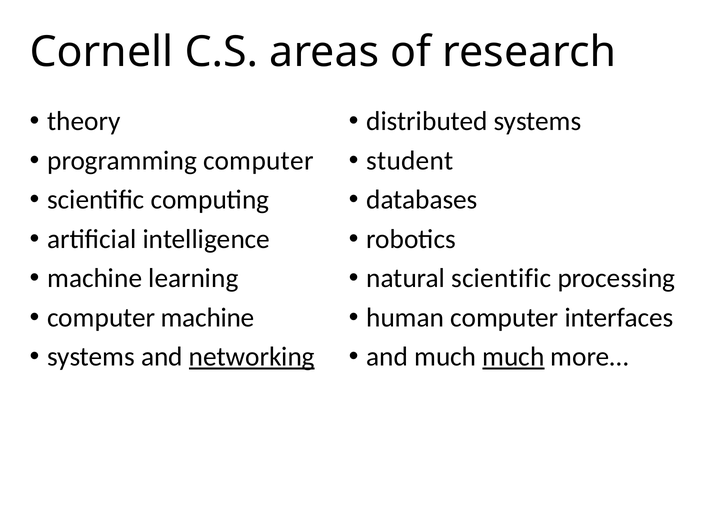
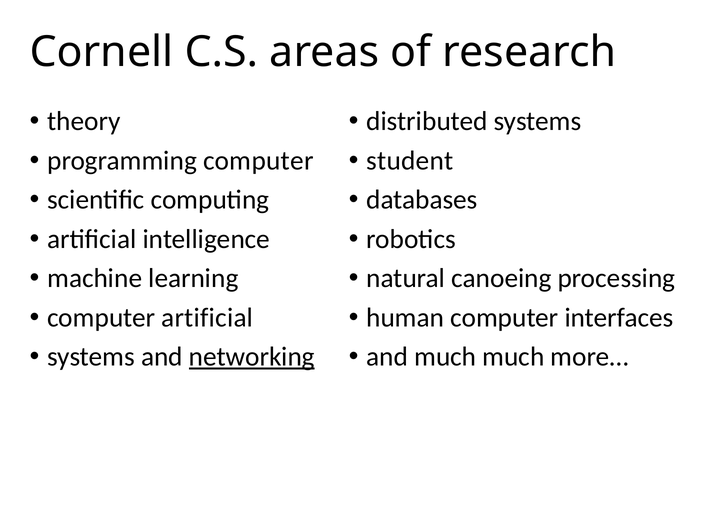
natural scientific: scientific -> canoeing
computer machine: machine -> artificial
much at (513, 357) underline: present -> none
